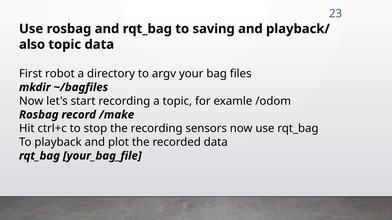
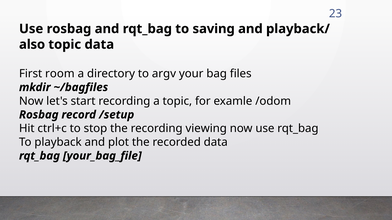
robot: robot -> room
/make: /make -> /setup
sensors: sensors -> viewing
